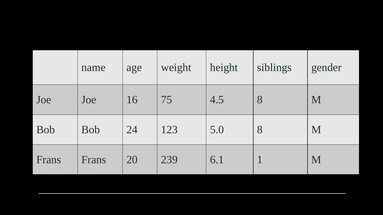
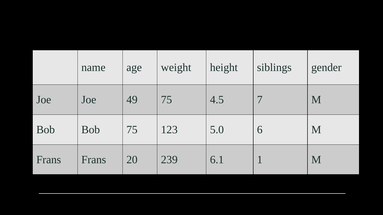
16: 16 -> 49
4.5 8: 8 -> 7
Bob 24: 24 -> 75
5.0 8: 8 -> 6
